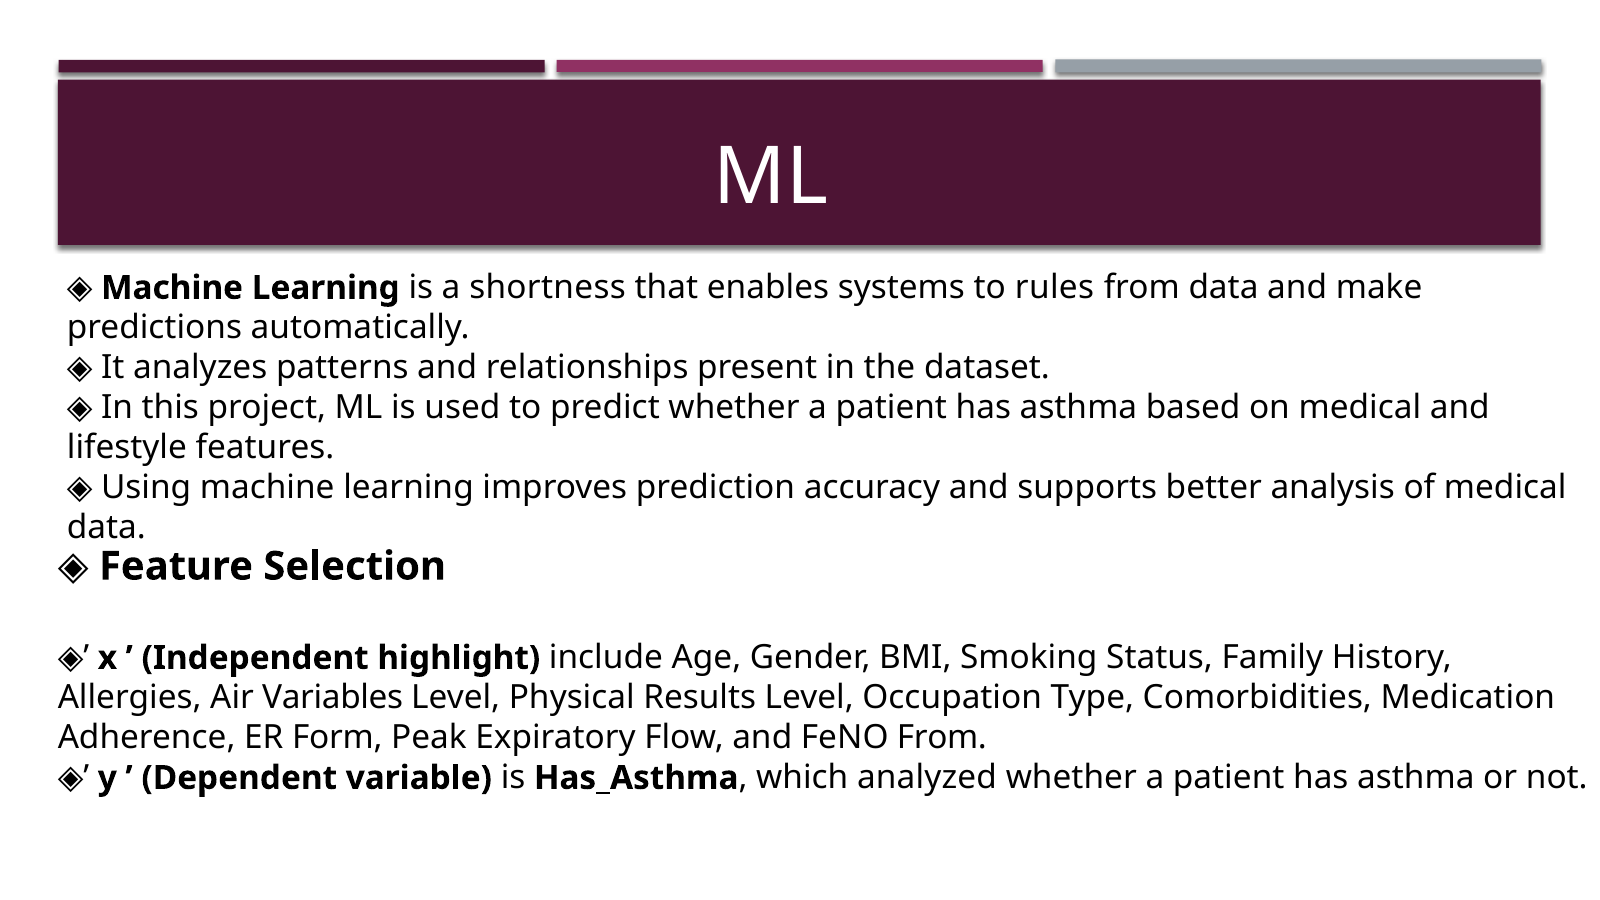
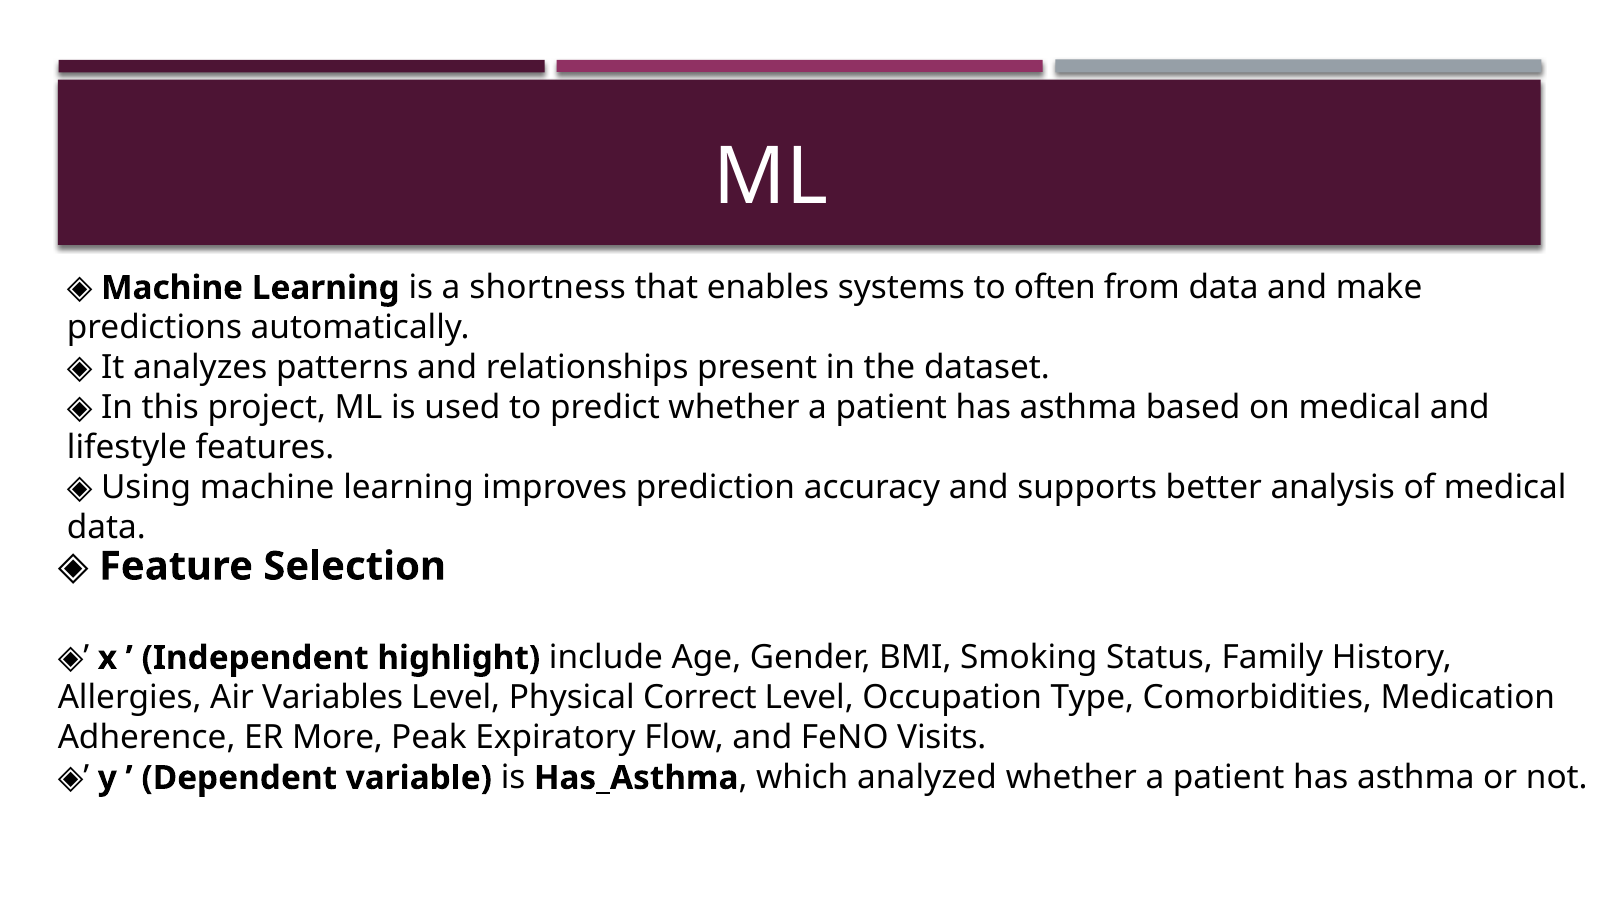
rules: rules -> often
Results: Results -> Correct
Form: Form -> More
FeNO From: From -> Visits
